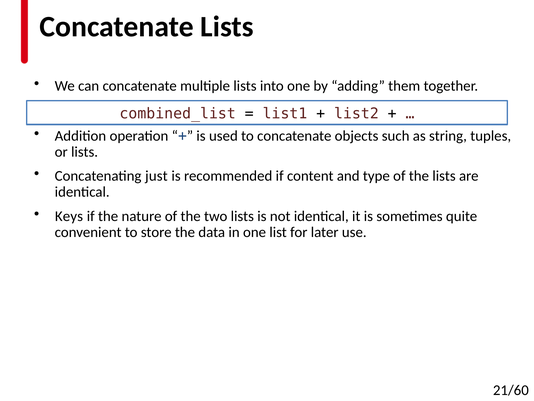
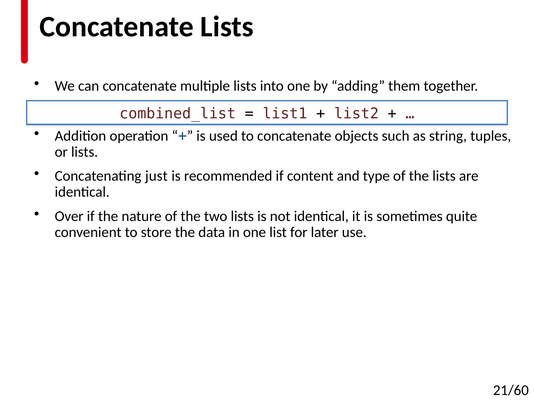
Keys: Keys -> Over
